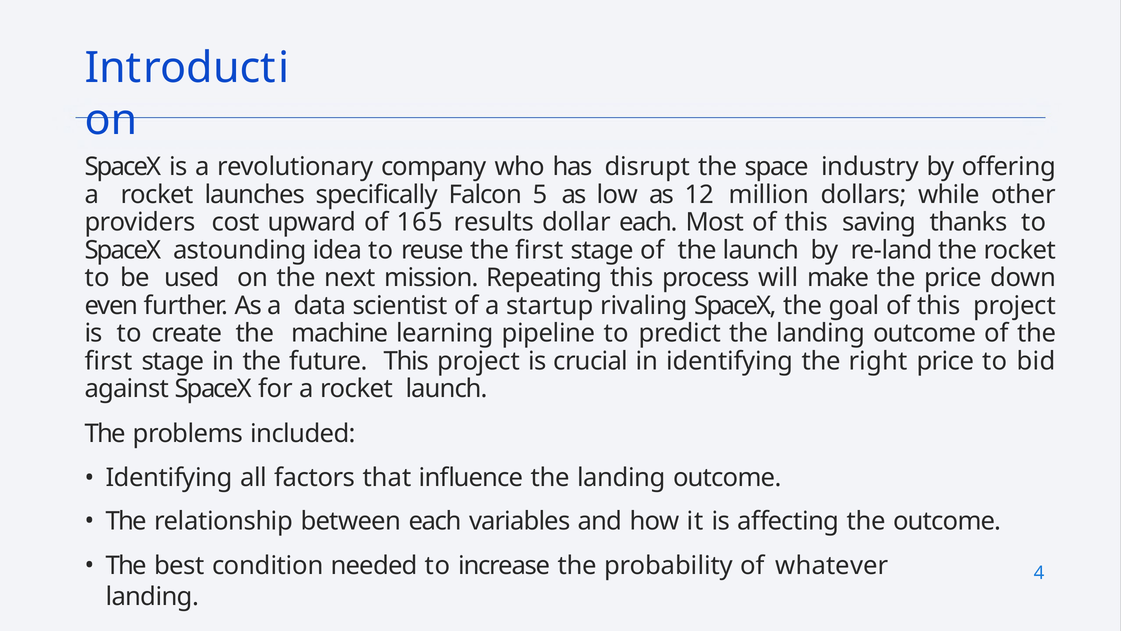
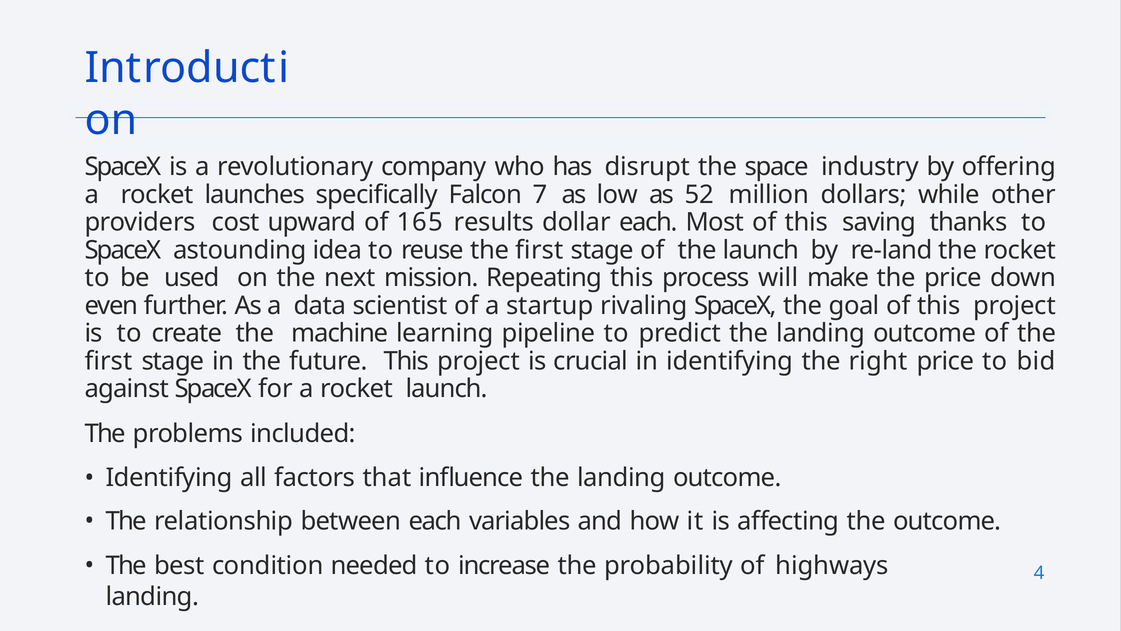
5: 5 -> 7
12: 12 -> 52
whatever: whatever -> highways
